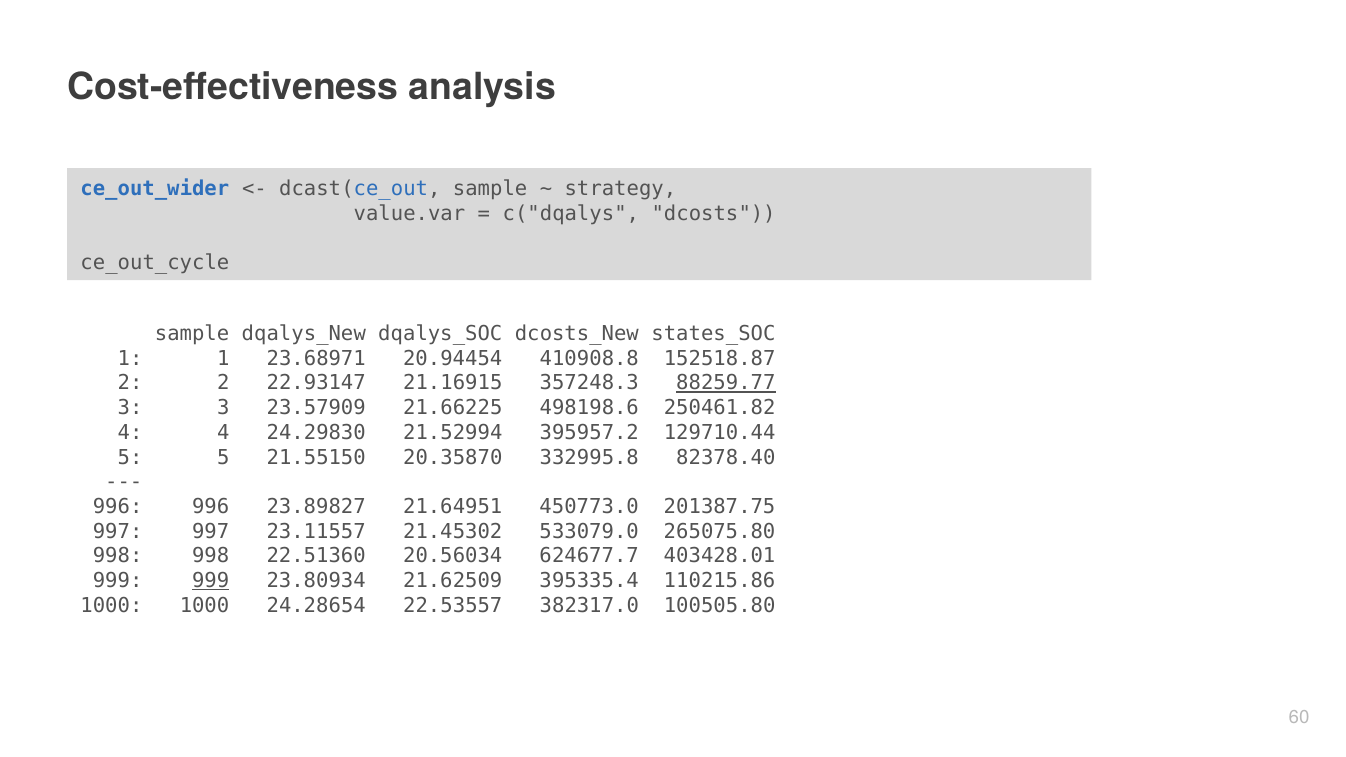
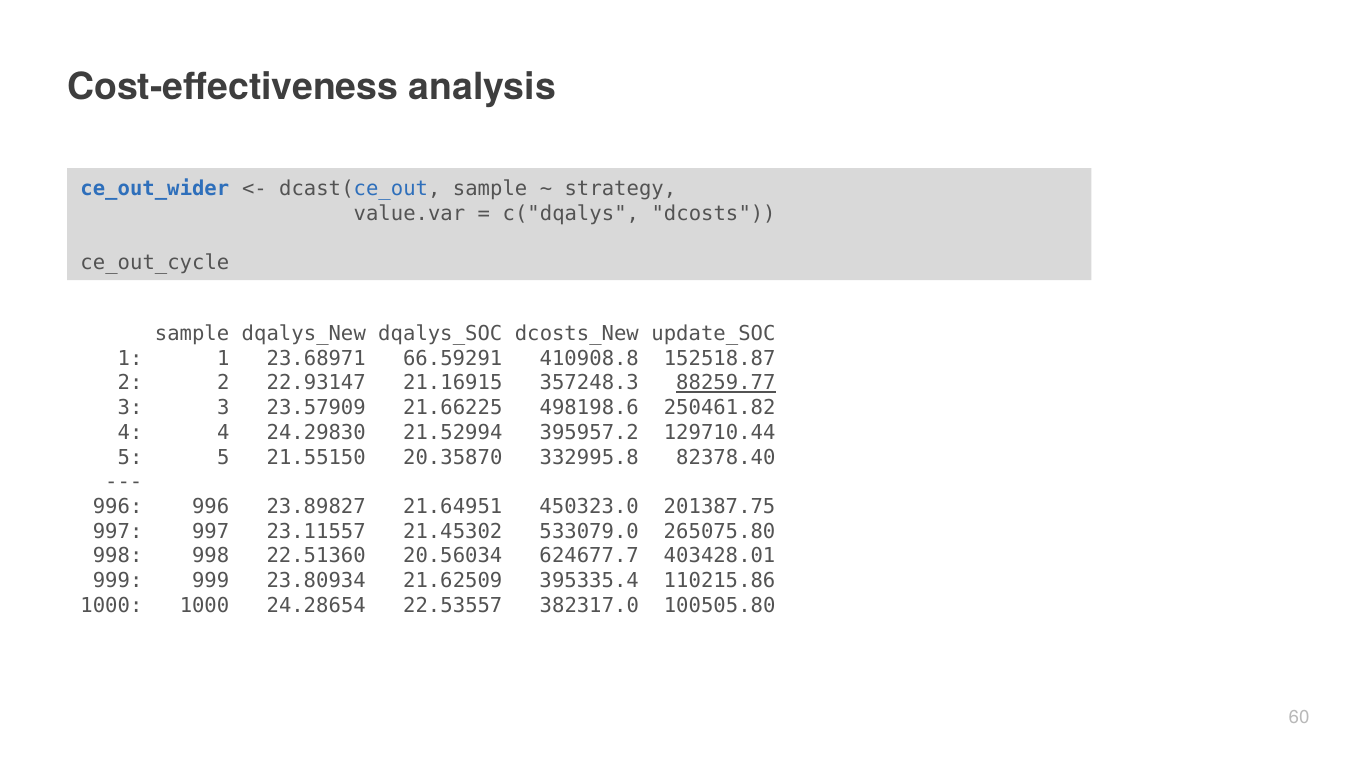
states_SOC: states_SOC -> update_SOC
20.94454: 20.94454 -> 66.59291
450773.0: 450773.0 -> 450323.0
999 at (211, 581) underline: present -> none
